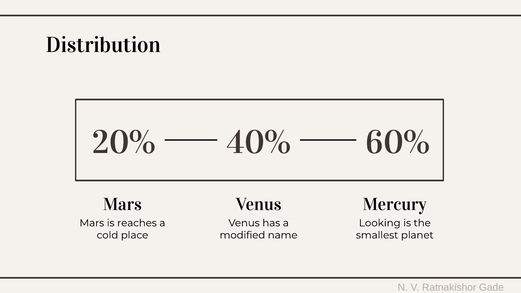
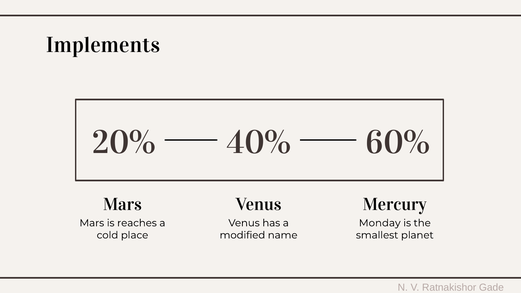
Distribution: Distribution -> Implements
Looking: Looking -> Monday
